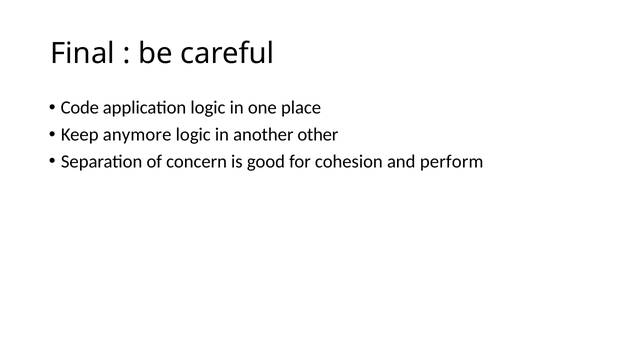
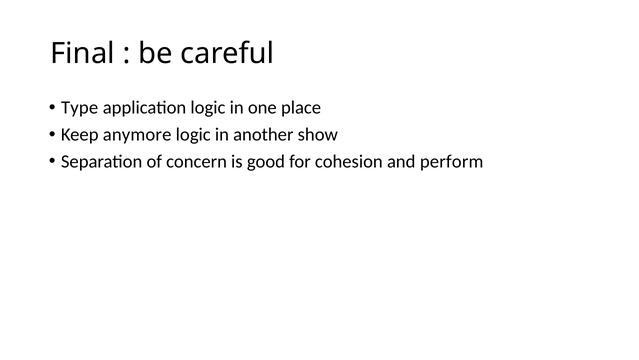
Code: Code -> Type
other: other -> show
